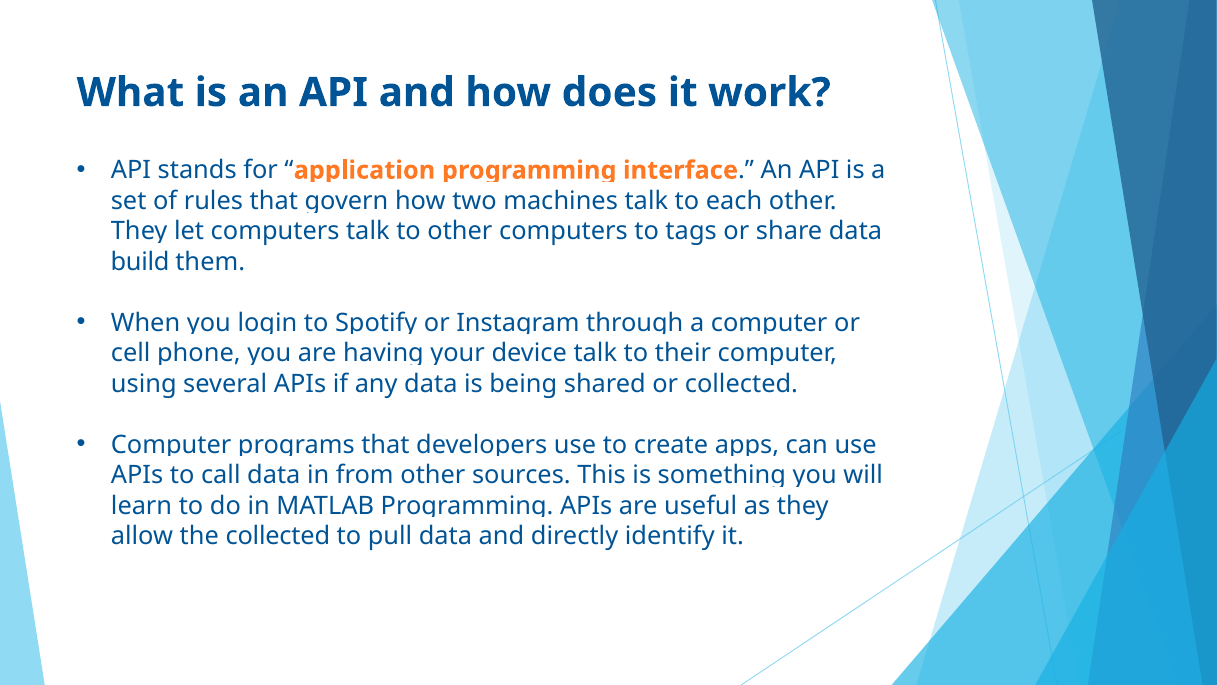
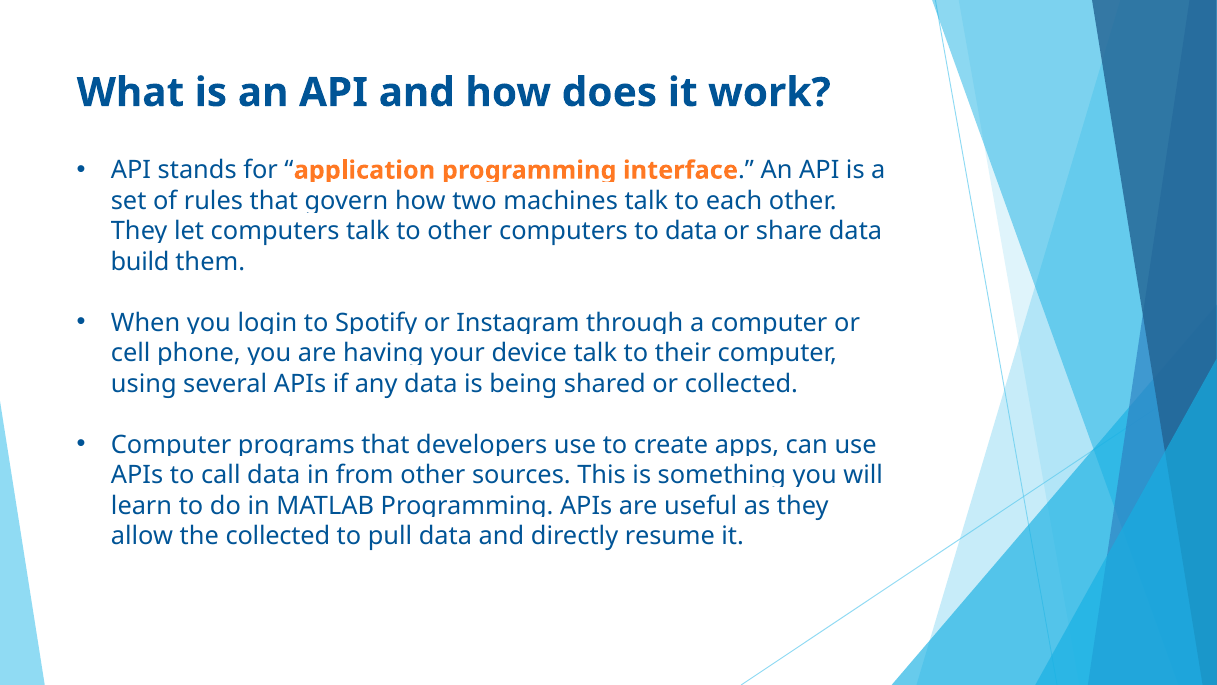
to tags: tags -> data
identify: identify -> resume
